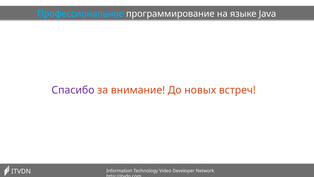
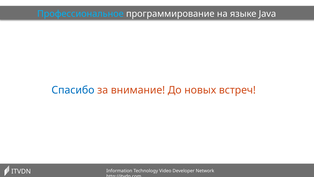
Спасибо colour: purple -> blue
